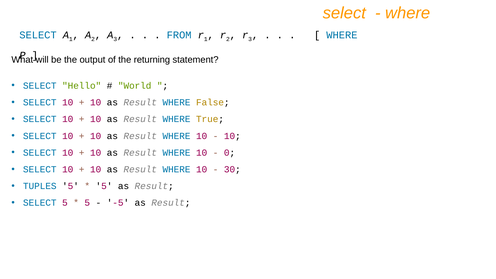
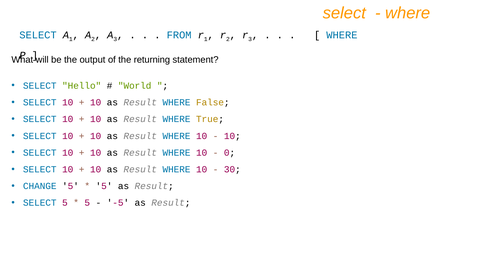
TUPLES: TUPLES -> CHANGE
